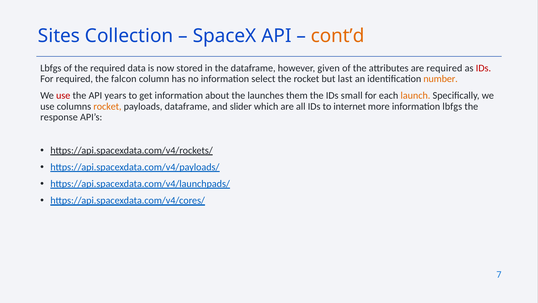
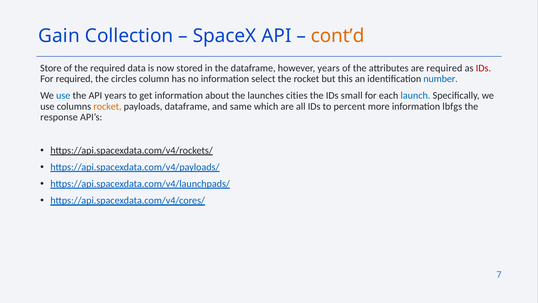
Sites: Sites -> Gain
Lbfgs at (51, 68): Lbfgs -> Store
however given: given -> years
falcon: falcon -> circles
last: last -> this
number colour: orange -> blue
use at (63, 95) colour: red -> blue
them: them -> cities
launch colour: orange -> blue
slider: slider -> same
internet: internet -> percent
